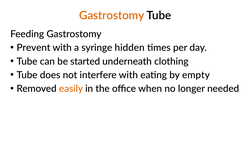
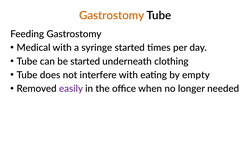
Prevent: Prevent -> Medical
syringe hidden: hidden -> started
easily colour: orange -> purple
